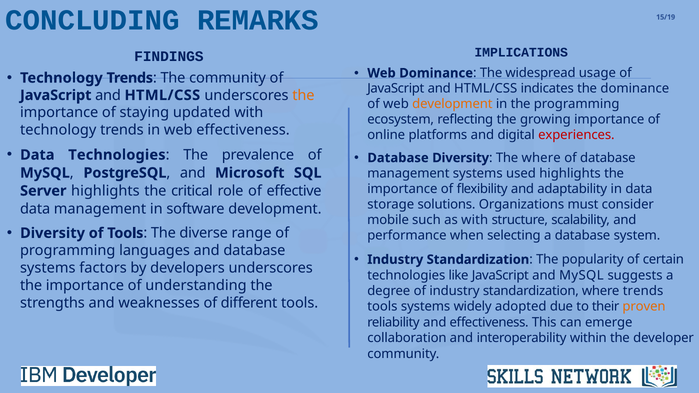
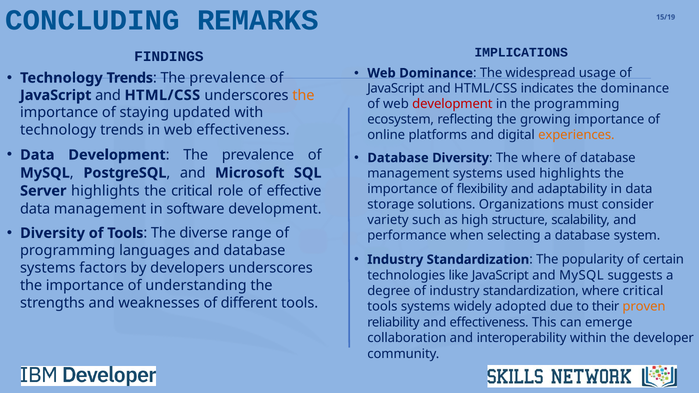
community at (228, 78): community -> prevalence
development at (452, 104) colour: orange -> red
experiences colour: red -> orange
Data Technologies: Technologies -> Development
mobile: mobile -> variety
as with: with -> high
where trends: trends -> critical
